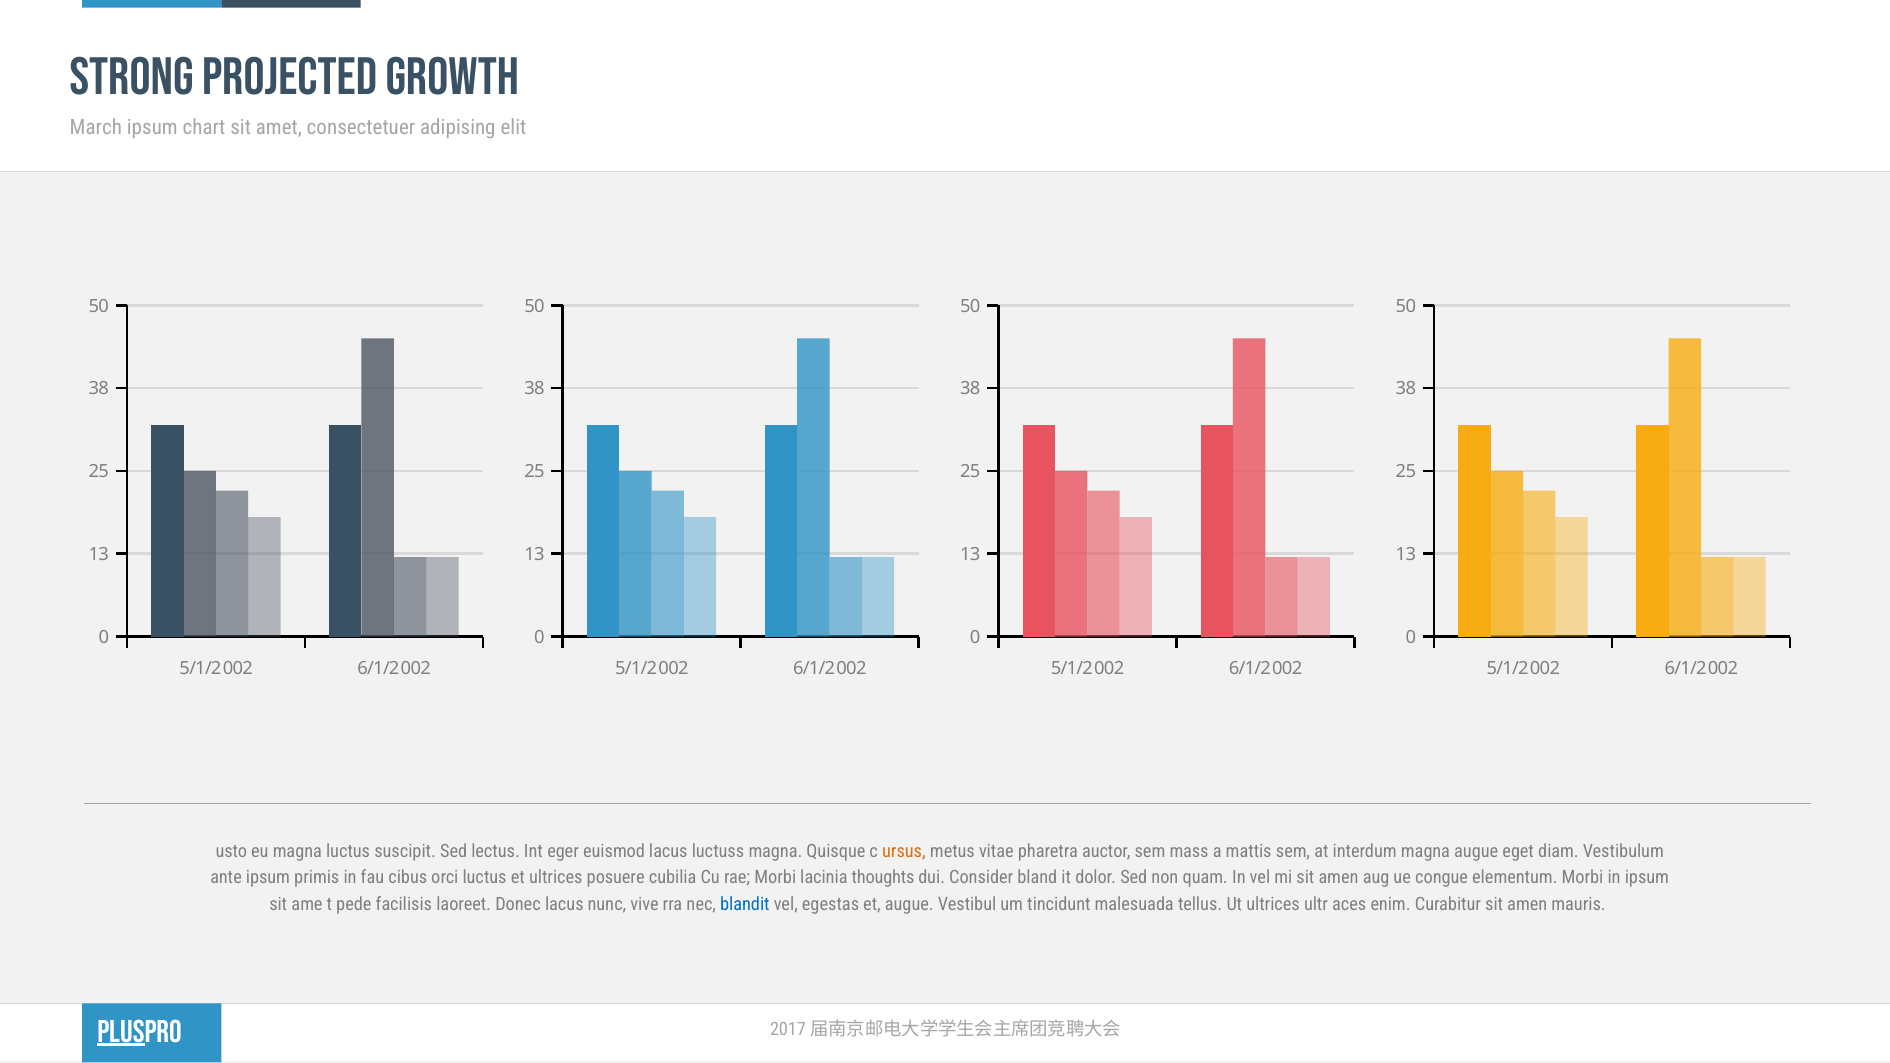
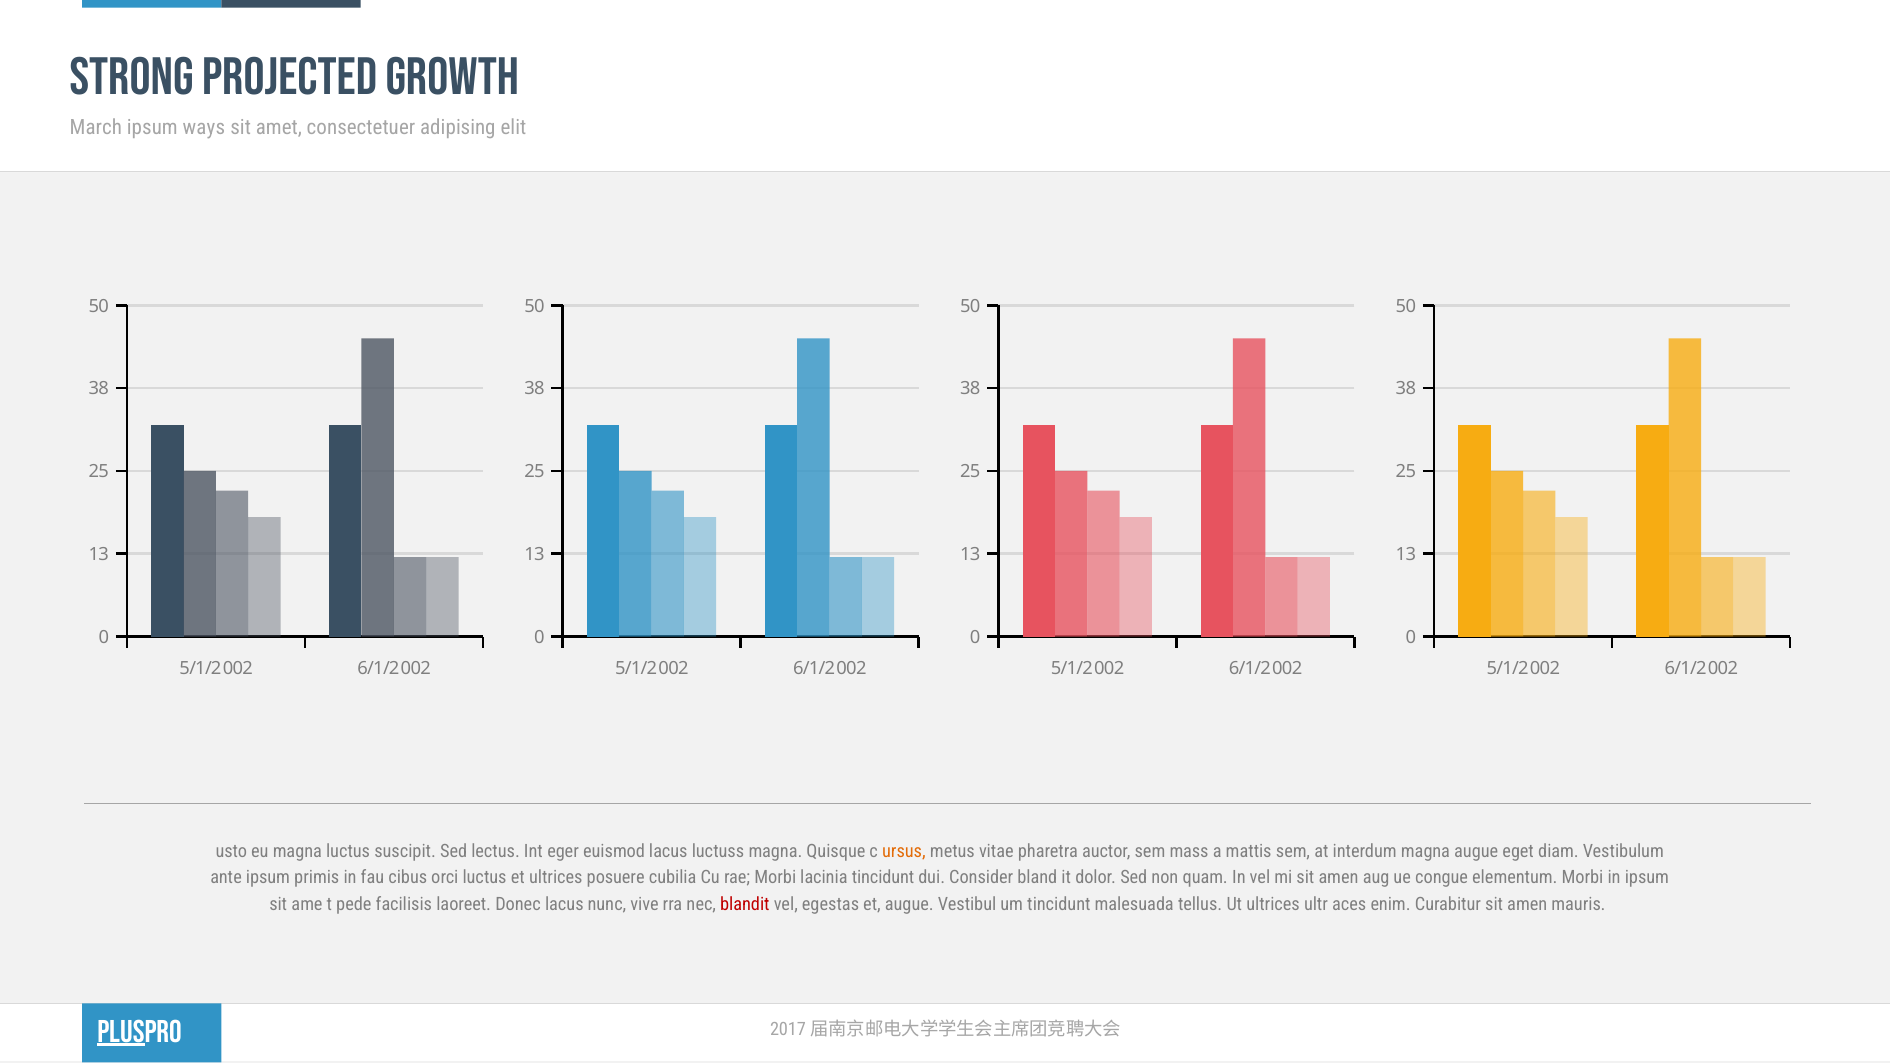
chart: chart -> ways
lacinia thoughts: thoughts -> tincidunt
blandit colour: blue -> red
